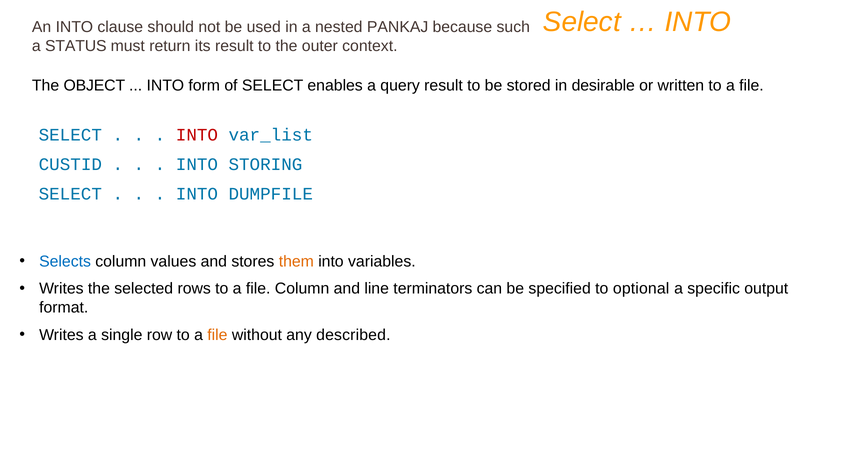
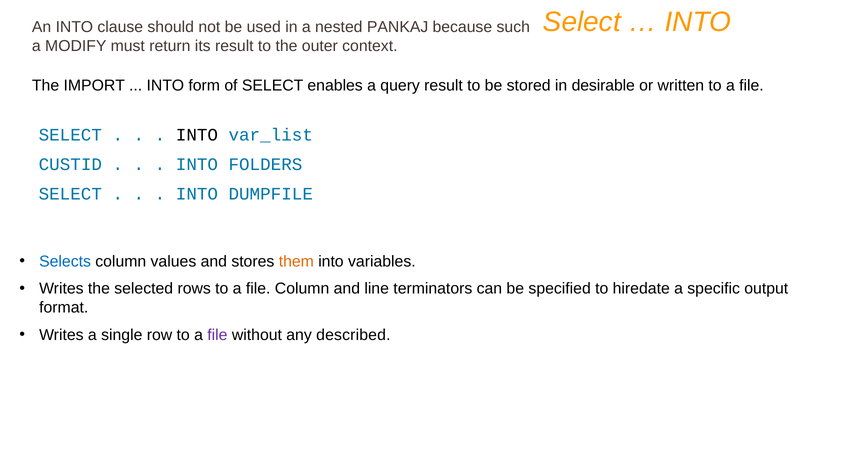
STATUS: STATUS -> MODIFY
OBJECT: OBJECT -> IMPORT
INTO at (197, 135) colour: red -> black
STORING: STORING -> FOLDERS
optional: optional -> hiredate
file at (217, 335) colour: orange -> purple
